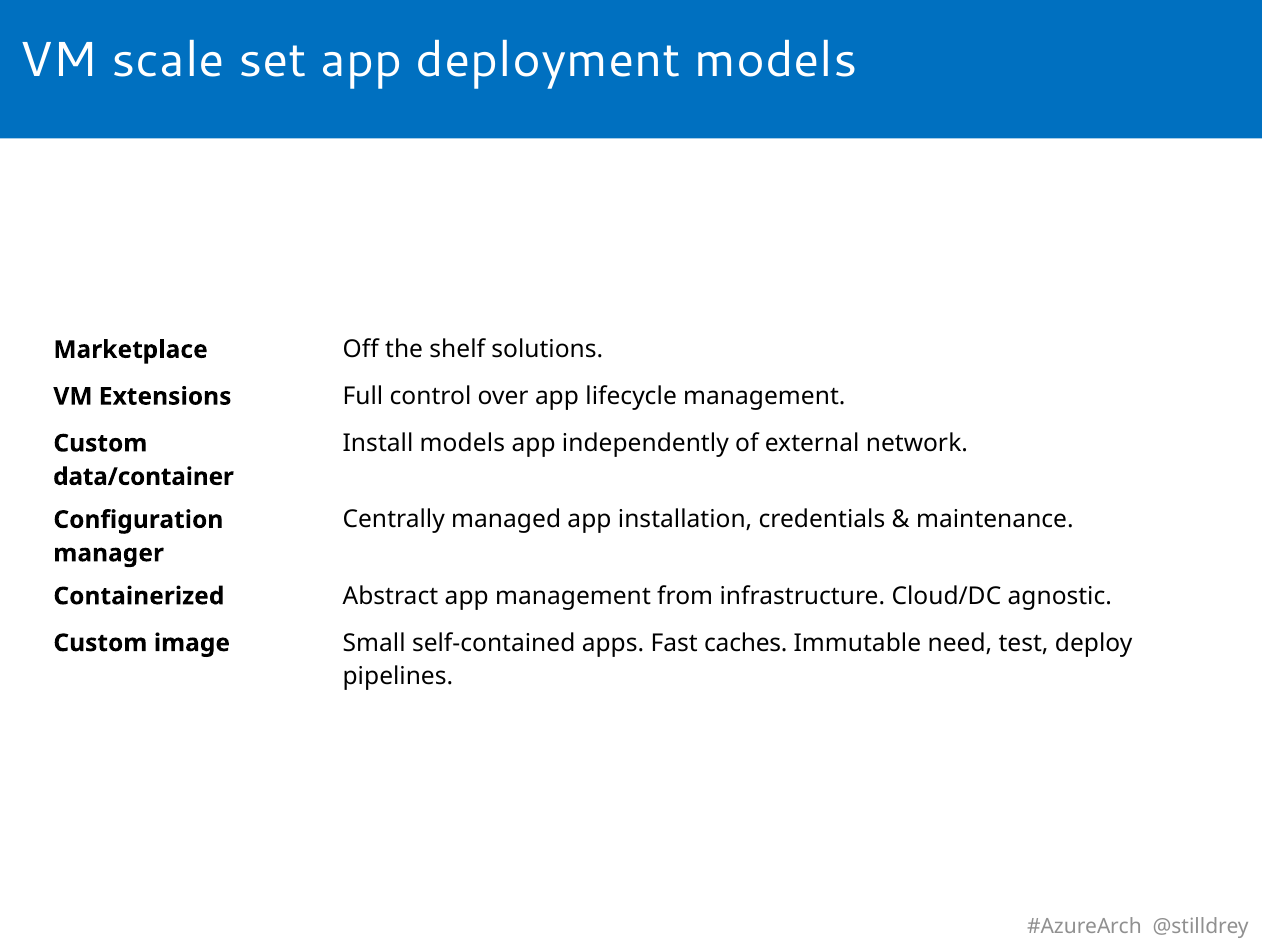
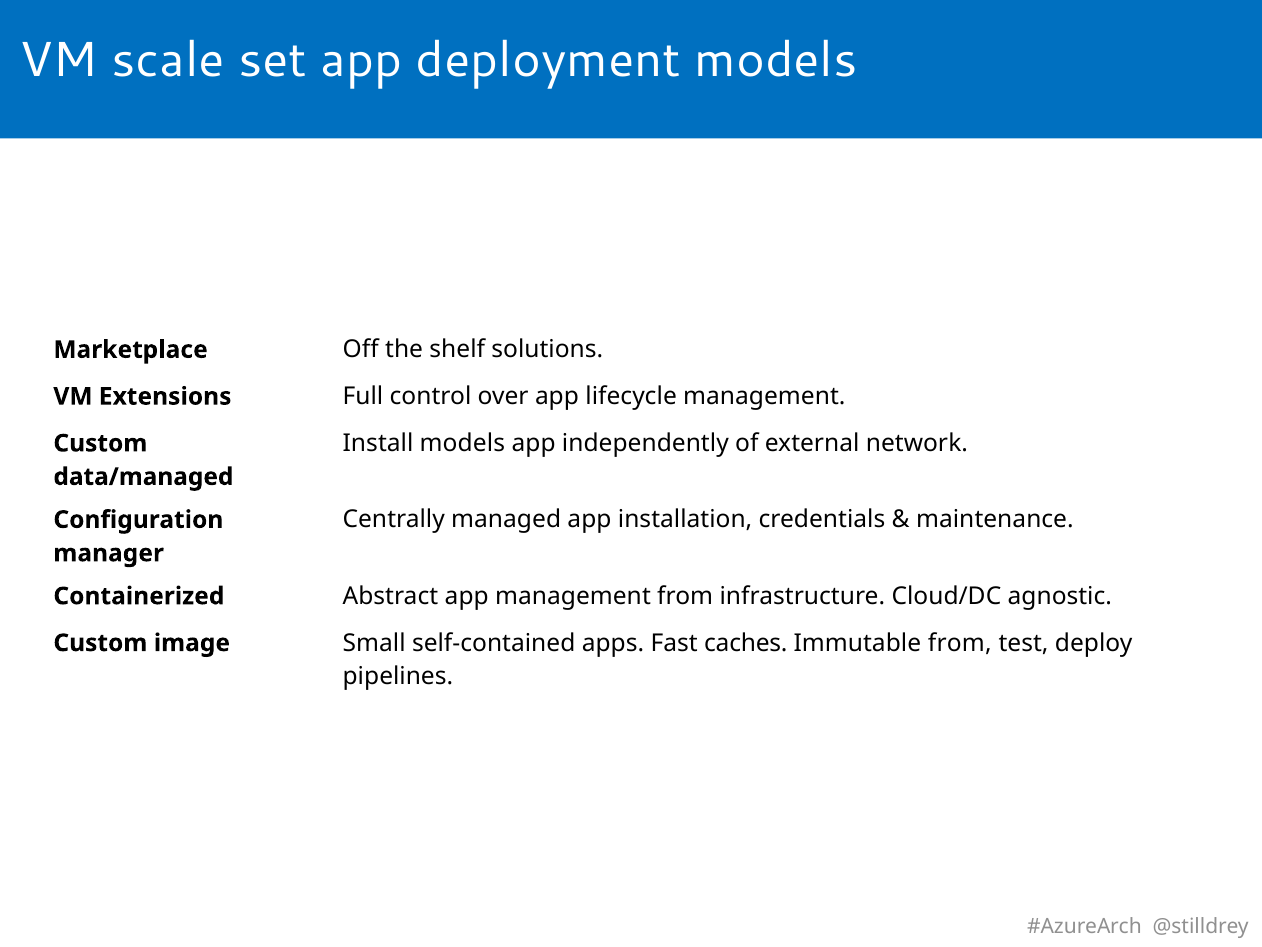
data/container: data/container -> data/managed
Immutable need: need -> from
